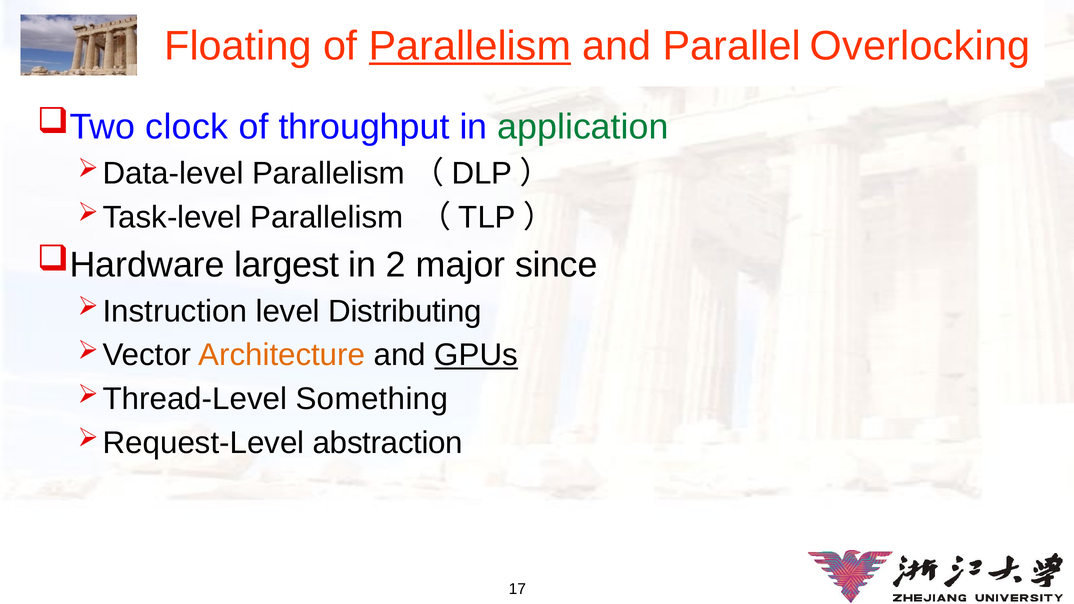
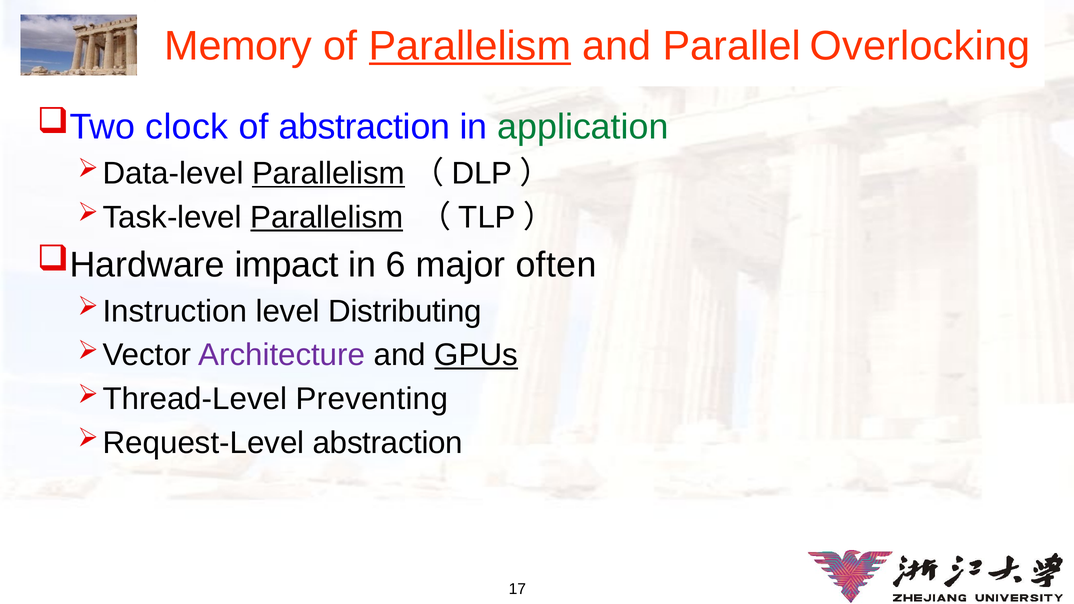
Floating: Floating -> Memory
of throughput: throughput -> abstraction
Parallelism at (329, 173) underline: none -> present
Parallelism at (327, 217) underline: none -> present
largest: largest -> impact
2: 2 -> 6
since: since -> often
Architecture colour: orange -> purple
Something: Something -> Preventing
